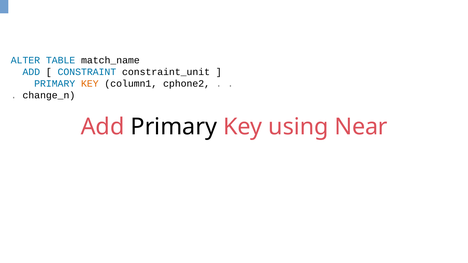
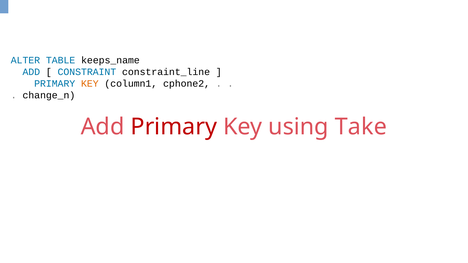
match_name: match_name -> keeps_name
constraint_unit: constraint_unit -> constraint_line
Primary at (174, 127) colour: black -> red
Near: Near -> Take
